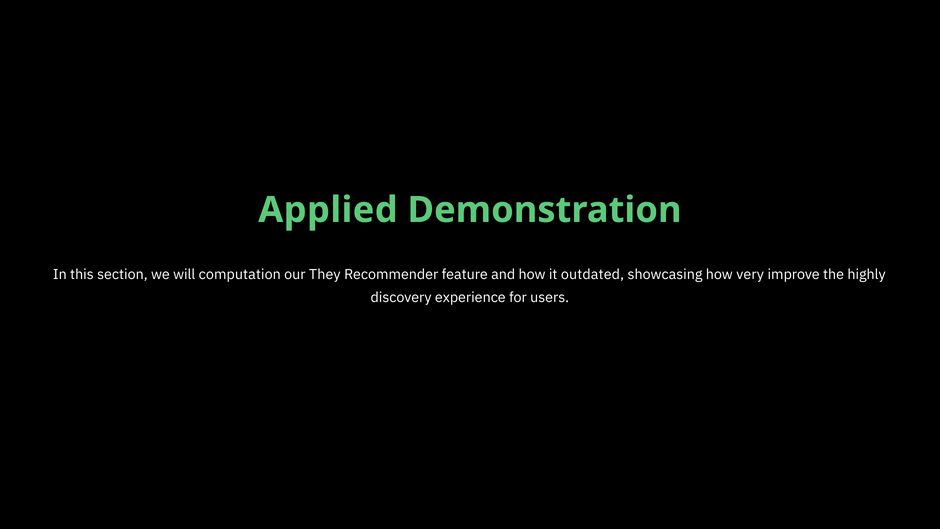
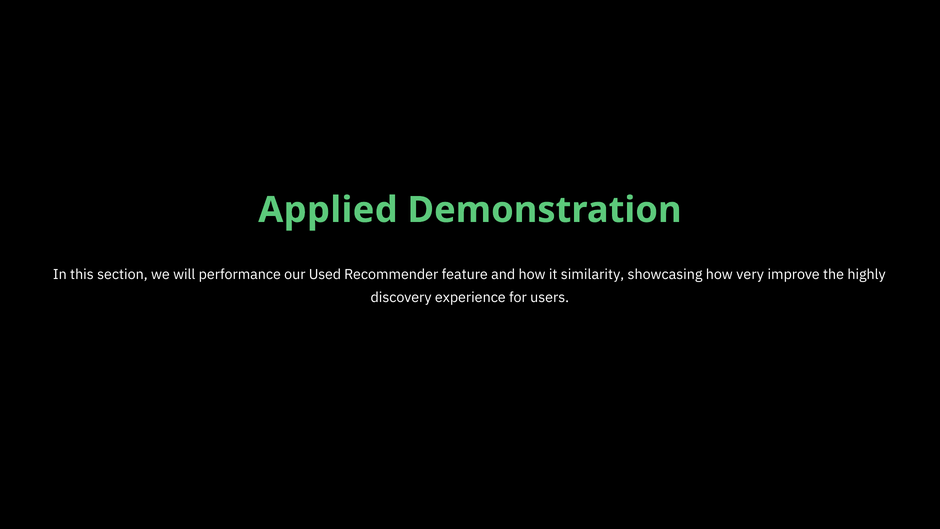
computation: computation -> performance
They: They -> Used
outdated: outdated -> similarity
